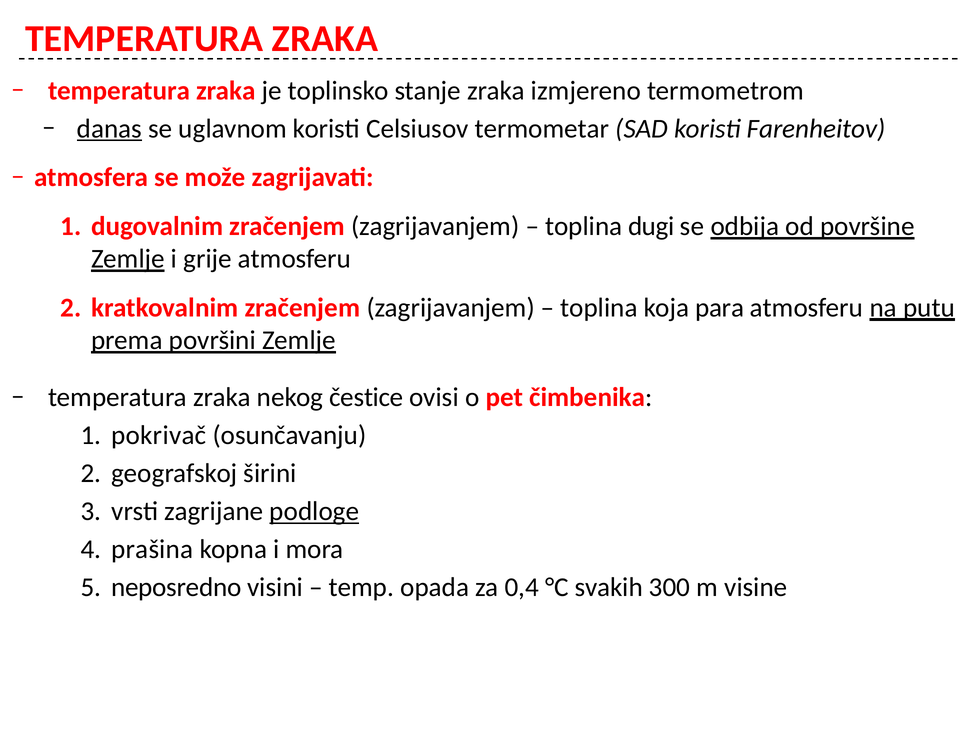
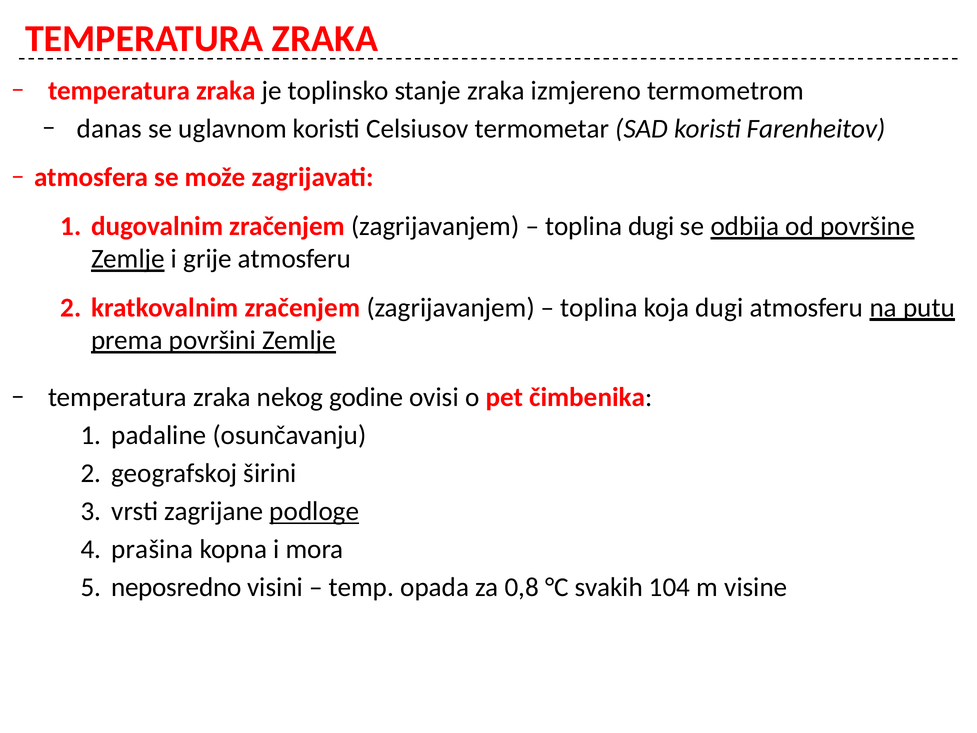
danas underline: present -> none
koja para: para -> dugi
čestice: čestice -> godine
pokrivač: pokrivač -> padaline
0,4: 0,4 -> 0,8
300: 300 -> 104
